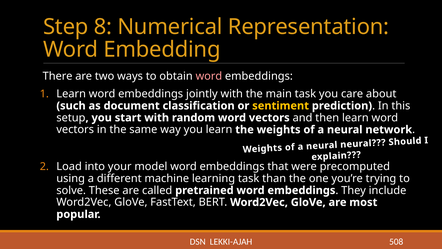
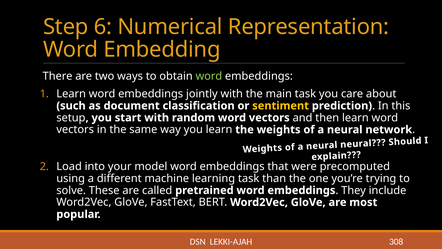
8: 8 -> 6
word at (209, 76) colour: pink -> light green
508: 508 -> 308
